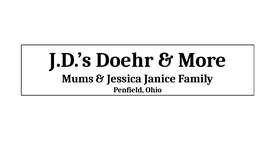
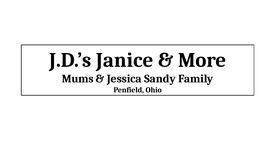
Doehr: Doehr -> Janice
Janice: Janice -> Sandy
